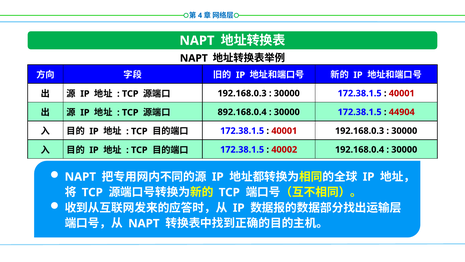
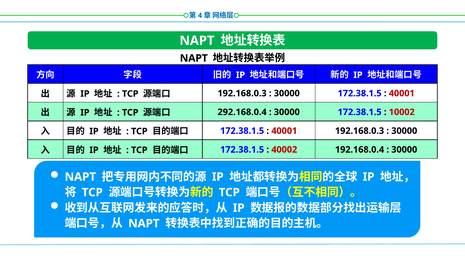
892.168.0.4: 892.168.0.4 -> 292.168.0.4
44904: 44904 -> 10002
